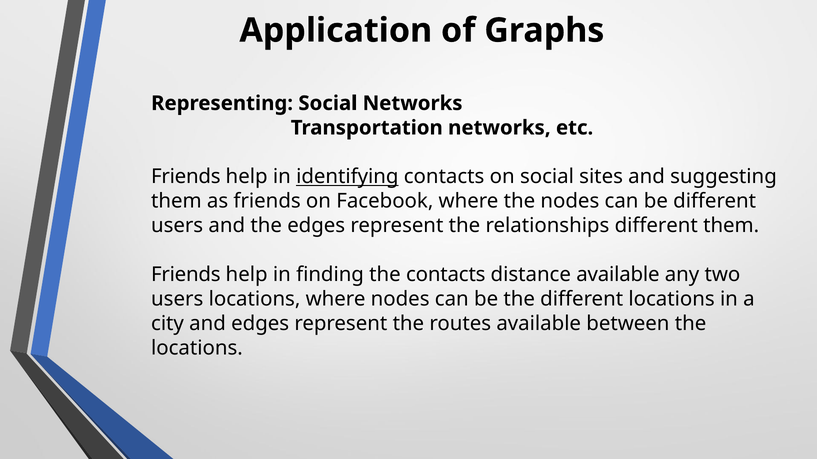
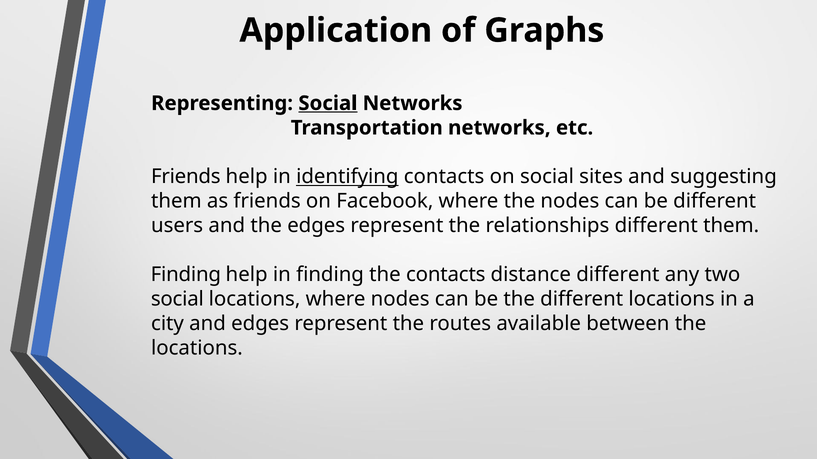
Social at (328, 103) underline: none -> present
Friends at (186, 275): Friends -> Finding
distance available: available -> different
users at (177, 299): users -> social
